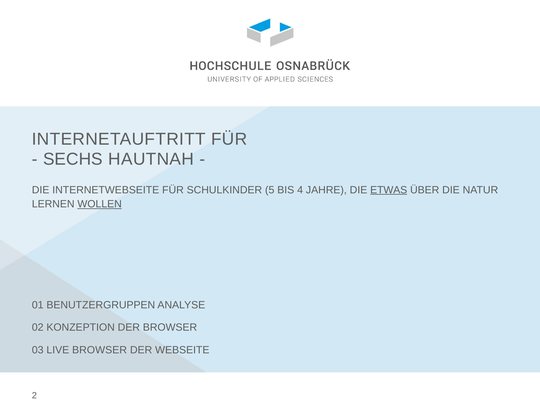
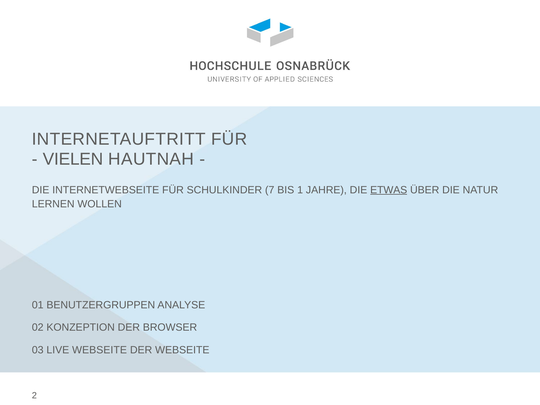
SECHS: SECHS -> VIELEN
5: 5 -> 7
4: 4 -> 1
WOLLEN underline: present -> none
LIVE BROWSER: BROWSER -> WEBSEITE
